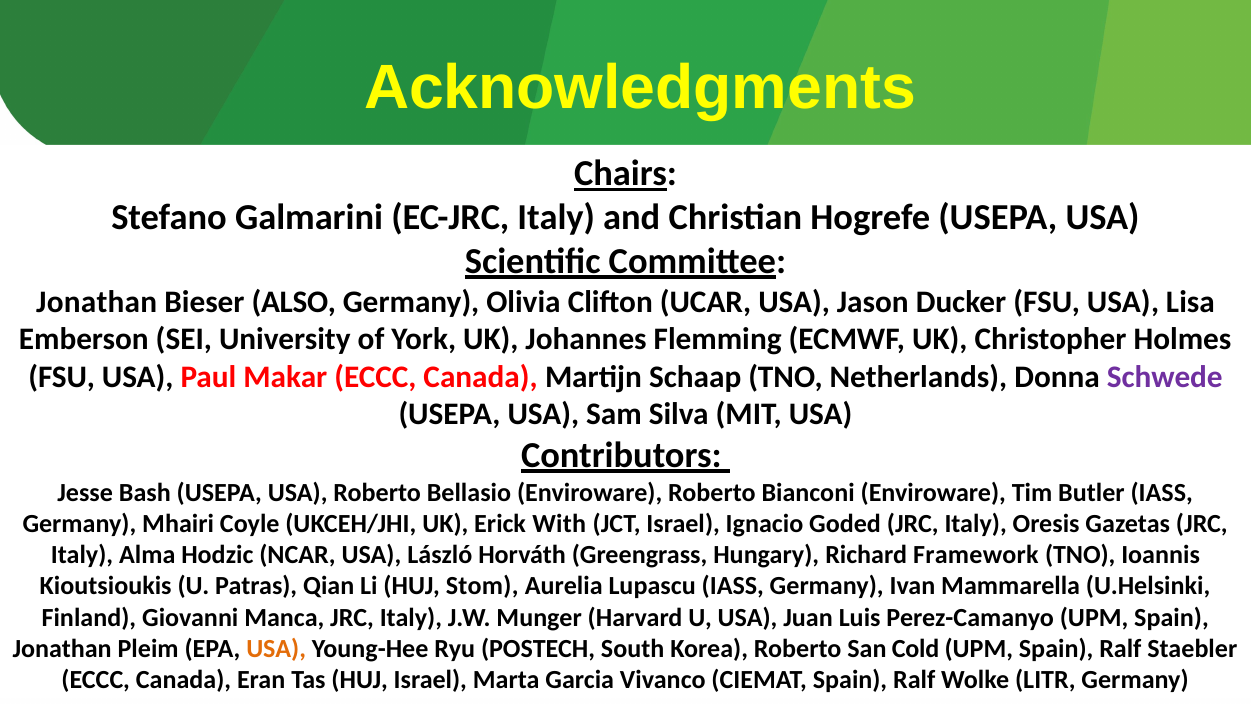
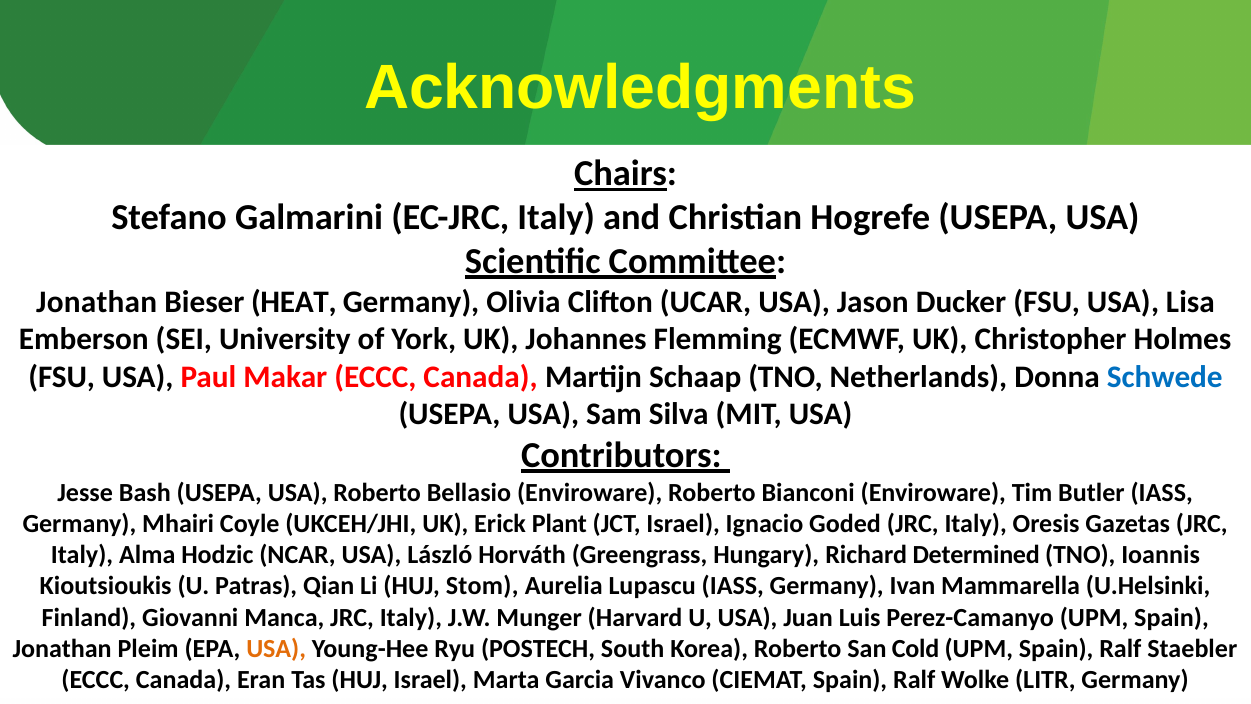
ALSO: ALSO -> HEAT
Schwede colour: purple -> blue
With: With -> Plant
Framework: Framework -> Determined
